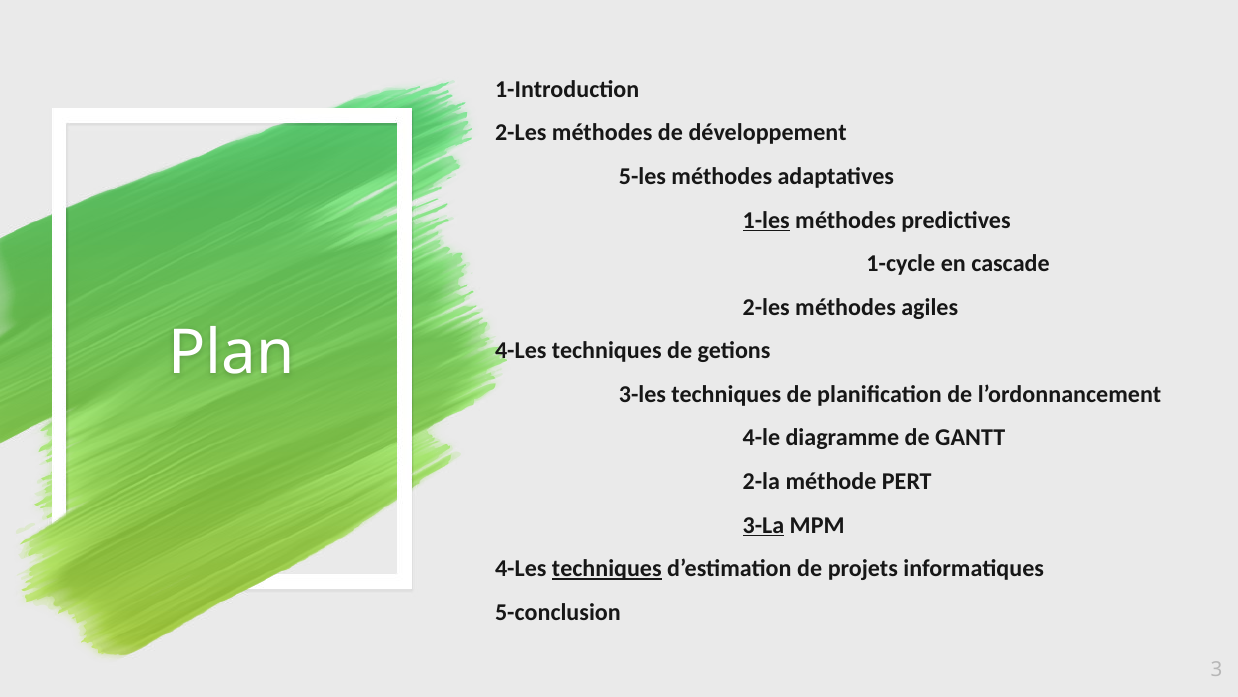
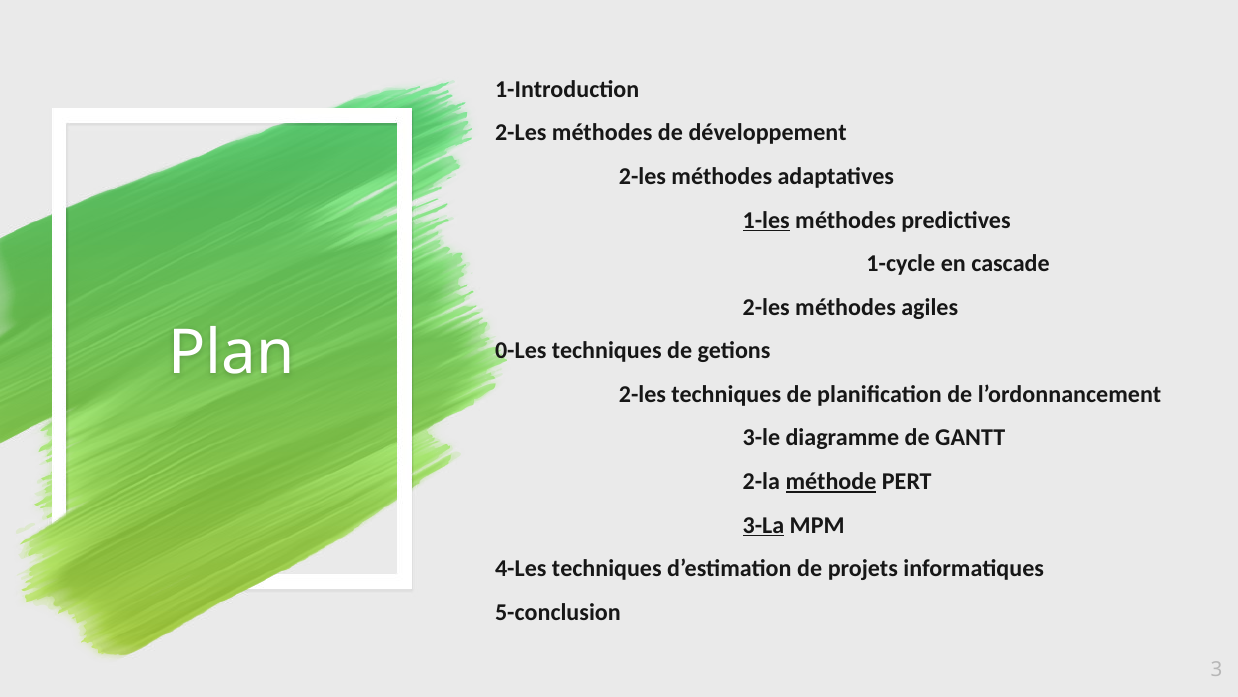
5-les at (642, 176): 5-les -> 2-les
4-Les at (521, 351): 4-Les -> 0-Les
3-les at (642, 394): 3-les -> 2-les
4-le: 4-le -> 3-le
méthode underline: none -> present
techniques at (607, 568) underline: present -> none
